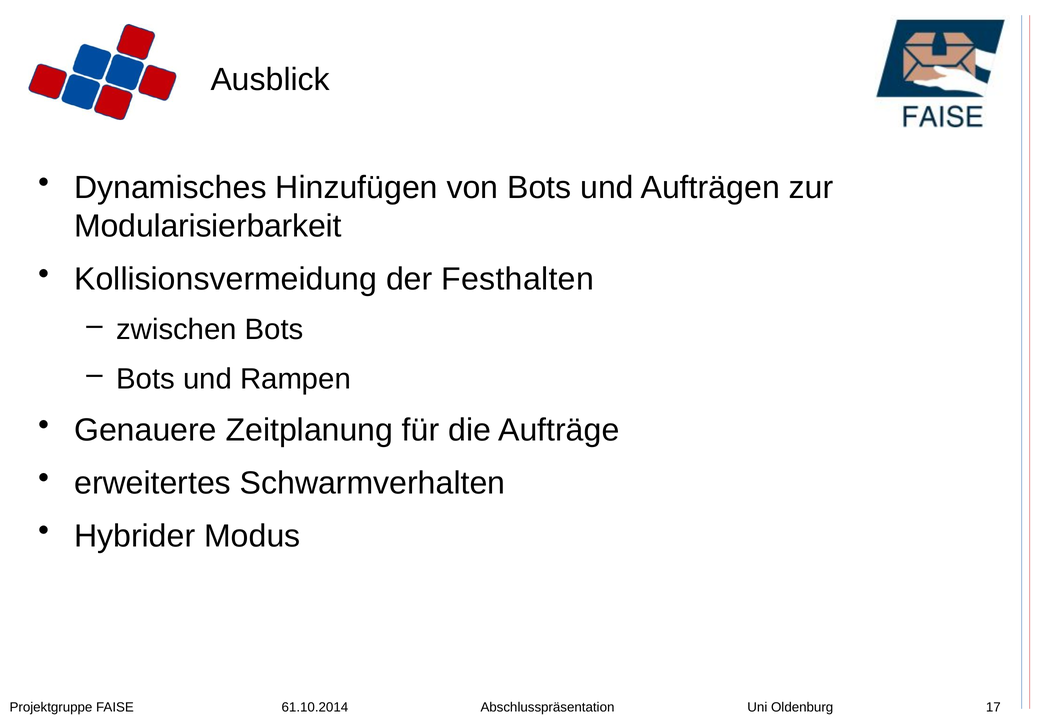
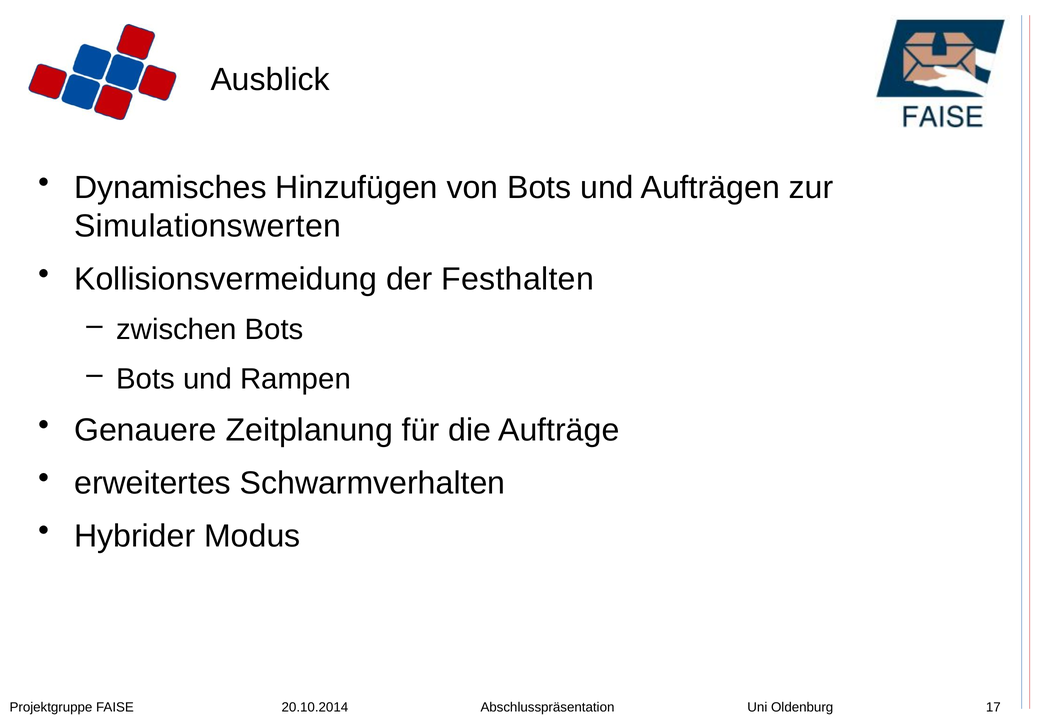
Modularisierbarkeit: Modularisierbarkeit -> Simulationswerten
61.10.2014: 61.10.2014 -> 20.10.2014
